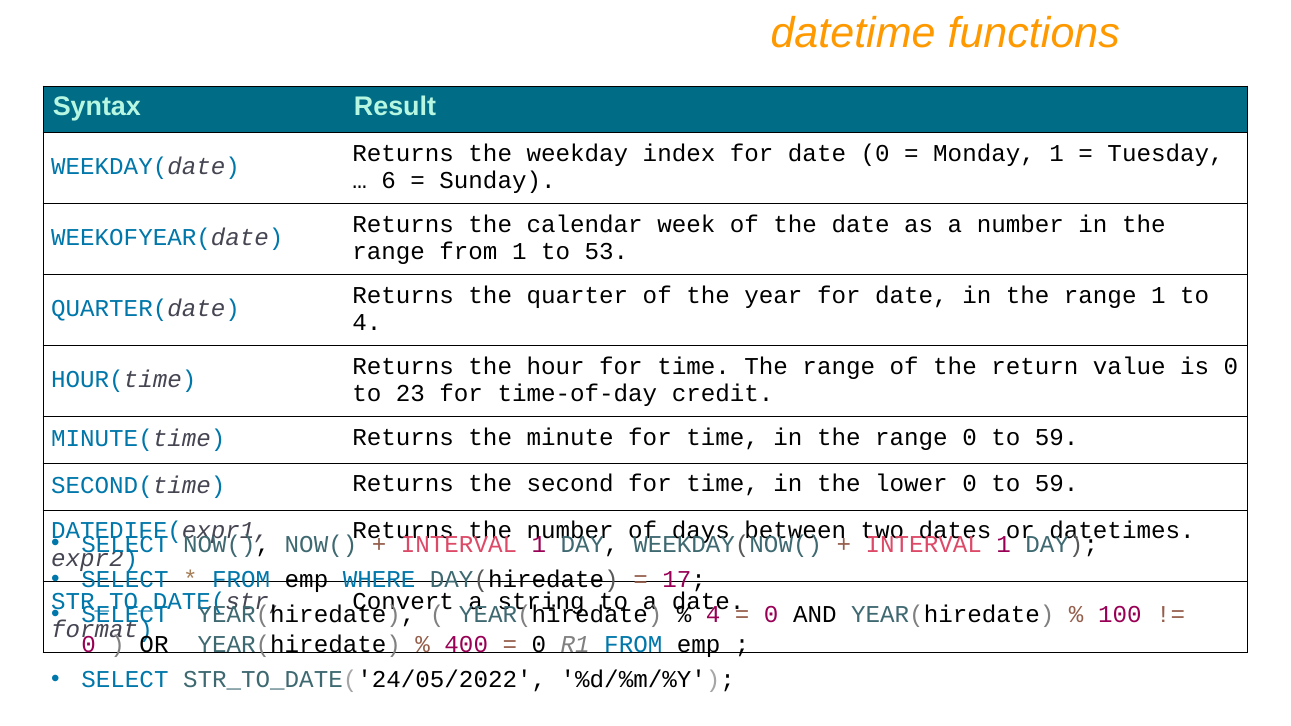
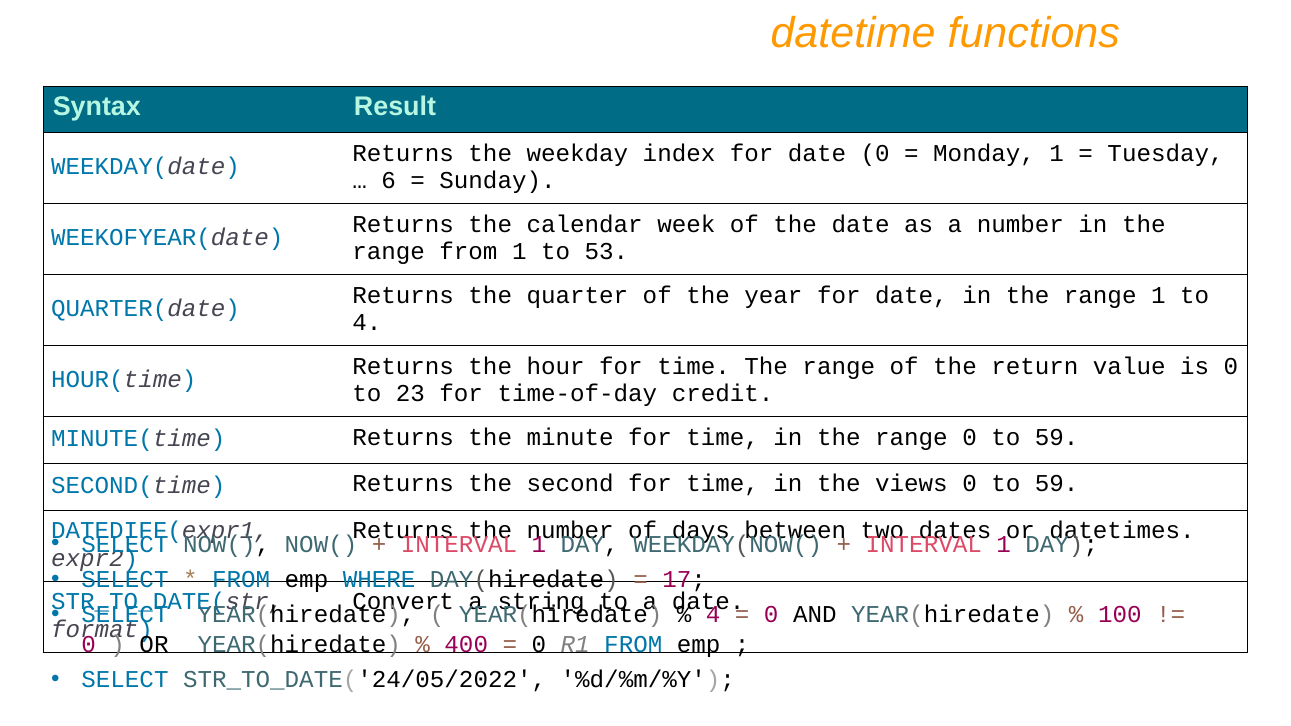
lower: lower -> views
